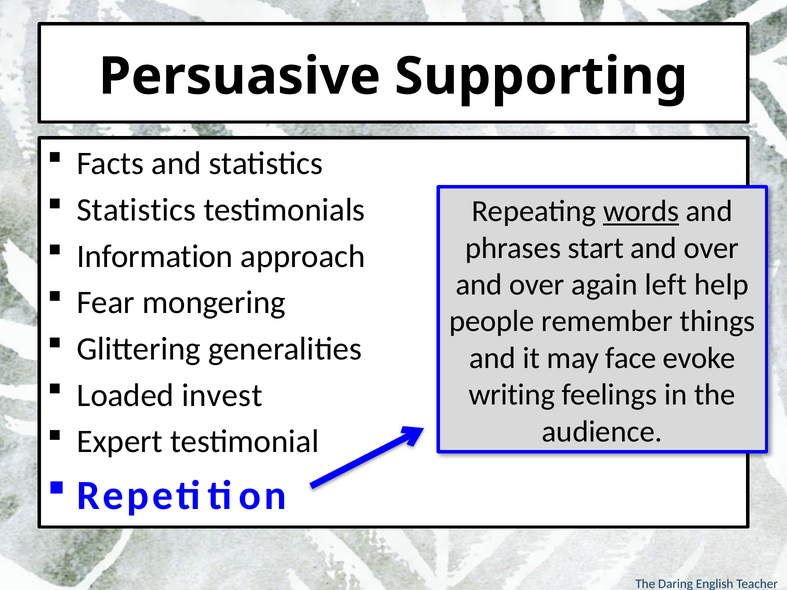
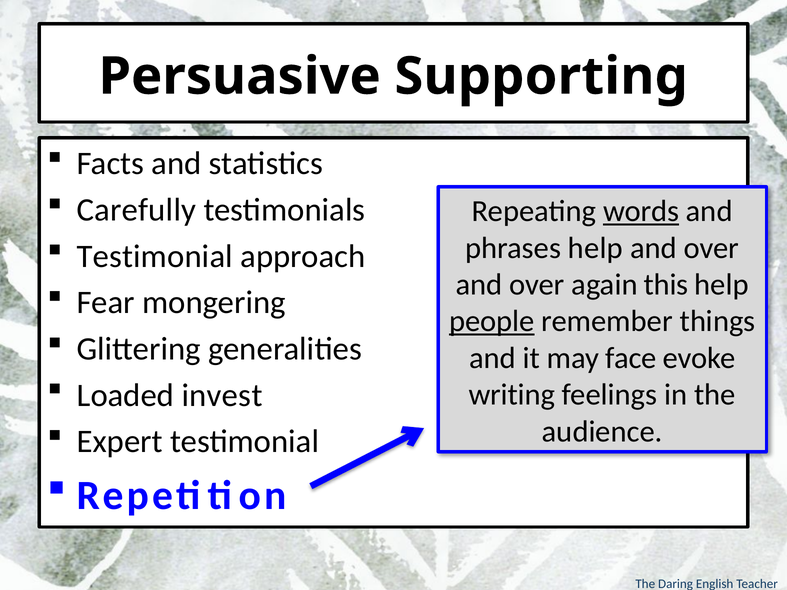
Statistics at (136, 210): Statistics -> Carefully
phrases start: start -> help
Information at (155, 256): Information -> Testimonial
left: left -> this
people underline: none -> present
